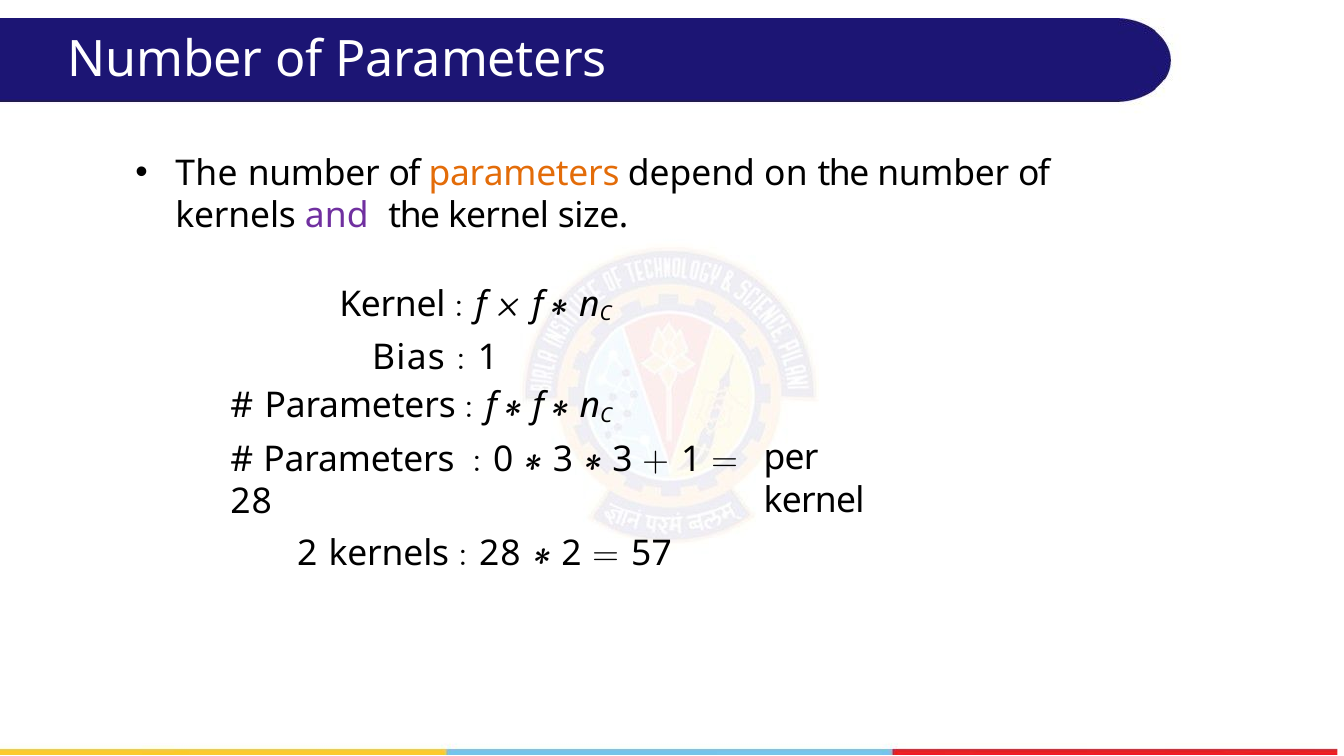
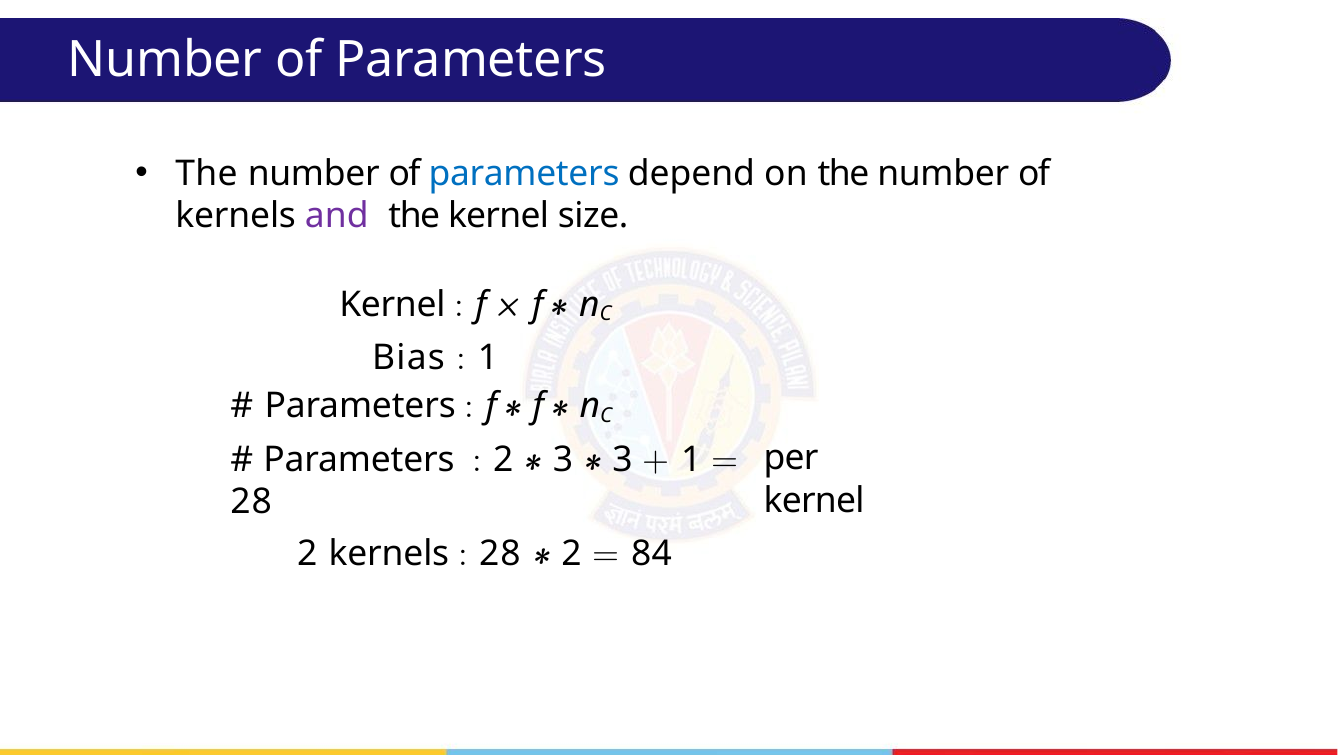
parameters at (524, 173) colour: orange -> blue
0 at (503, 459): 0 -> 2
57: 57 -> 84
